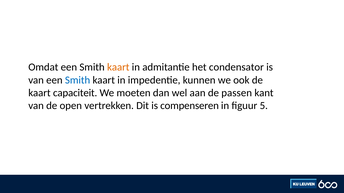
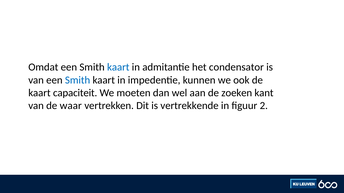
kaart at (118, 67) colour: orange -> blue
passen: passen -> zoeken
open: open -> waar
compenseren: compenseren -> vertrekkende
5: 5 -> 2
